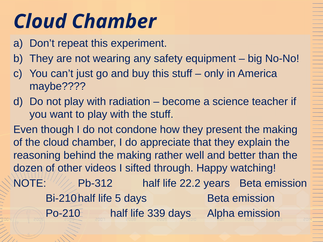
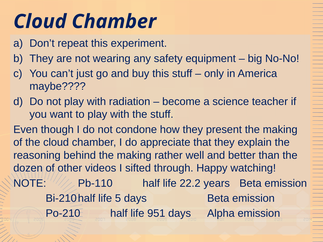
Pb-312: Pb-312 -> Pb-110
339: 339 -> 951
